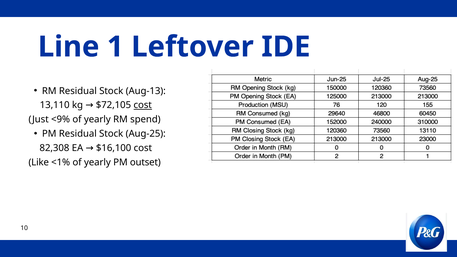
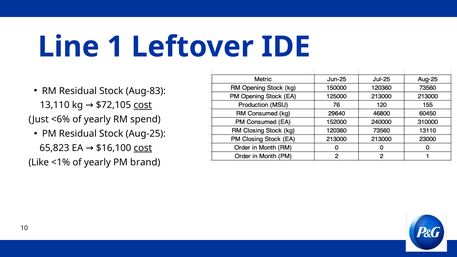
Aug-13: Aug-13 -> Aug-83
<9%: <9% -> <6%
82,308: 82,308 -> 65,823
cost at (143, 148) underline: none -> present
outset: outset -> brand
